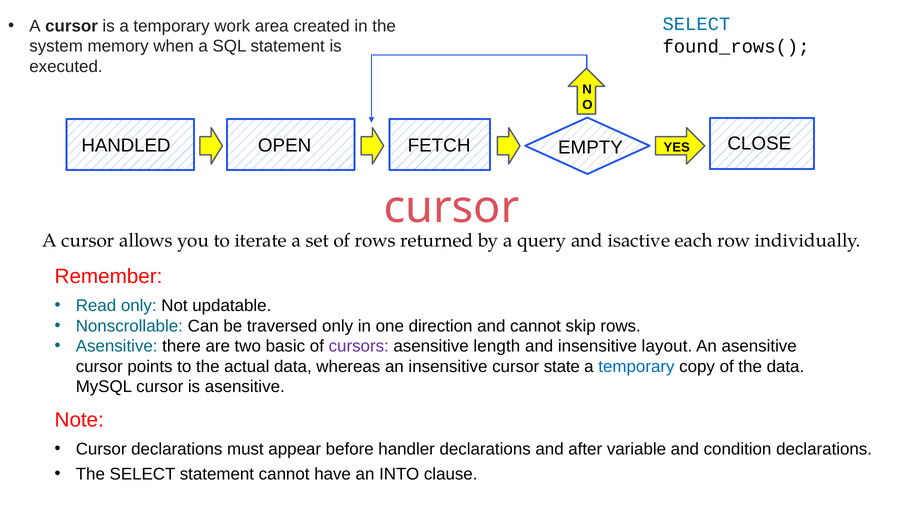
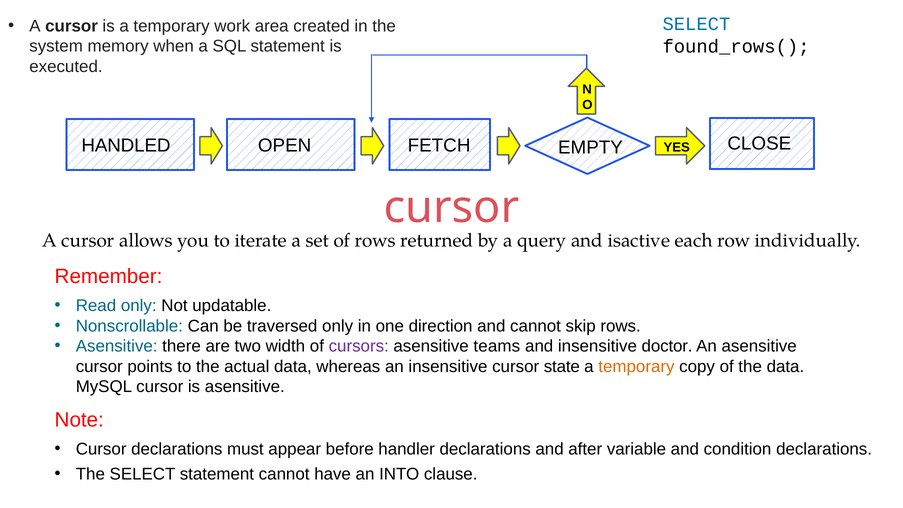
basic: basic -> width
length: length -> teams
layout: layout -> doctor
temporary at (636, 367) colour: blue -> orange
